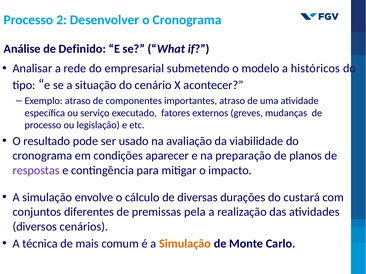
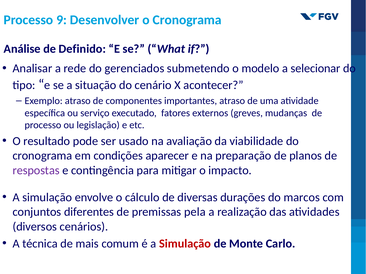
2: 2 -> 9
empresarial: empresarial -> gerenciados
históricos: históricos -> selecionar
custará: custará -> marcos
Simulação at (185, 244) colour: orange -> red
